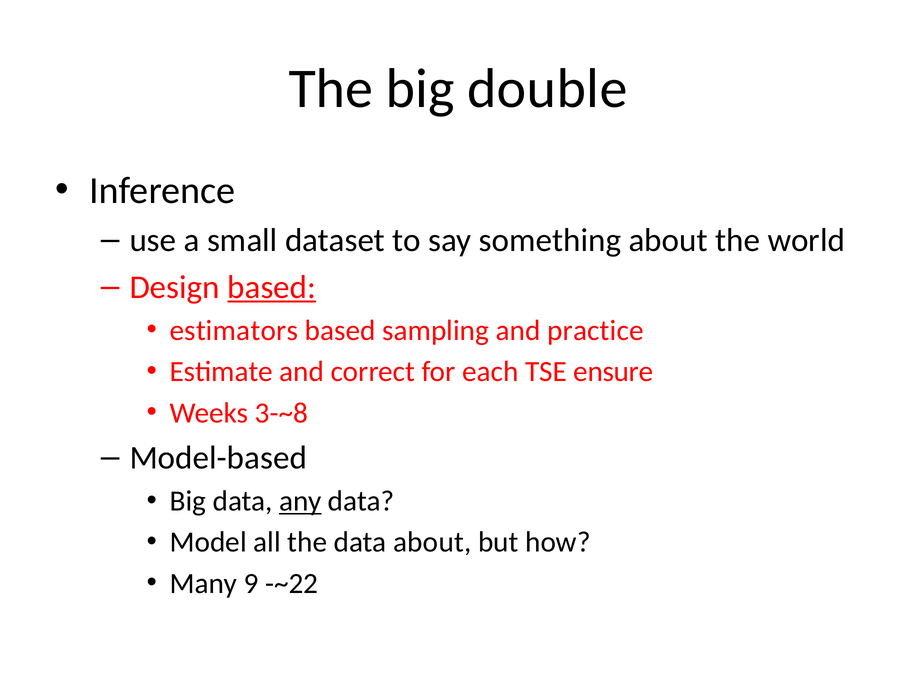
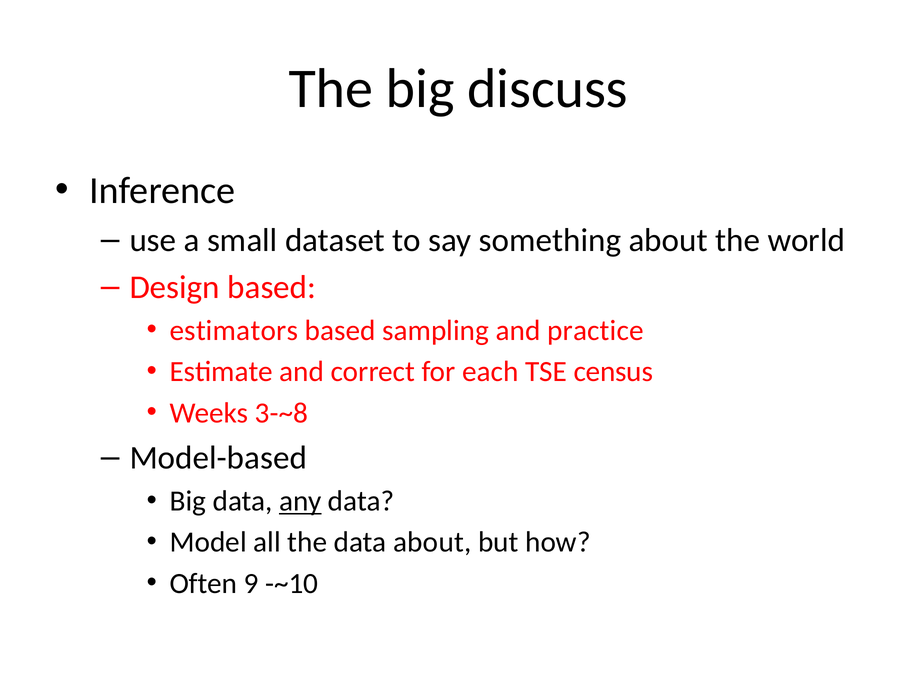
double: double -> discuss
based at (272, 287) underline: present -> none
ensure: ensure -> census
Many: Many -> Often
-~22: -~22 -> -~10
